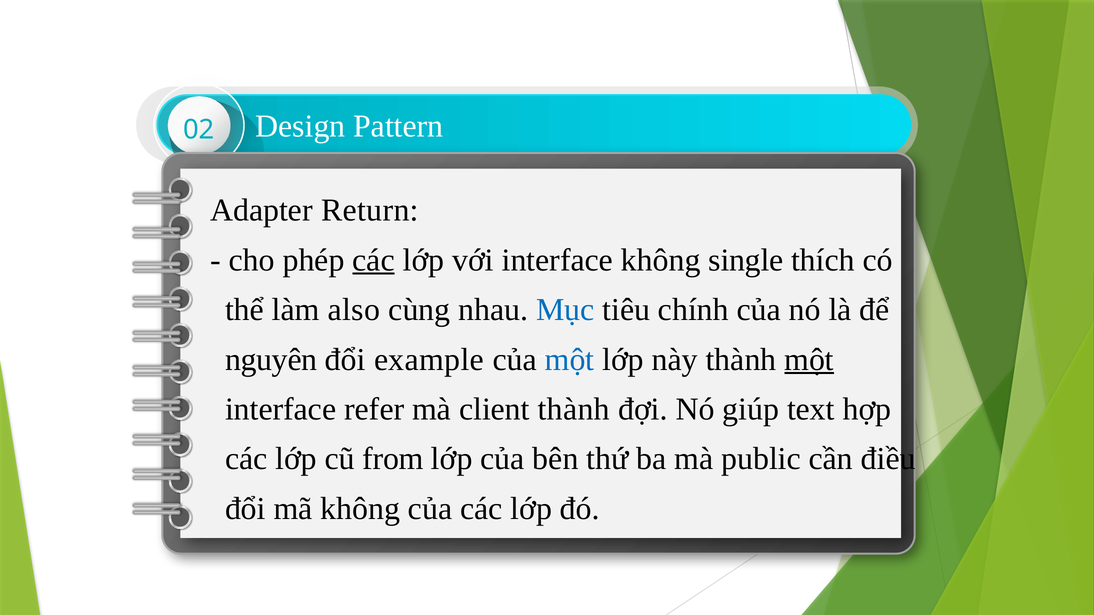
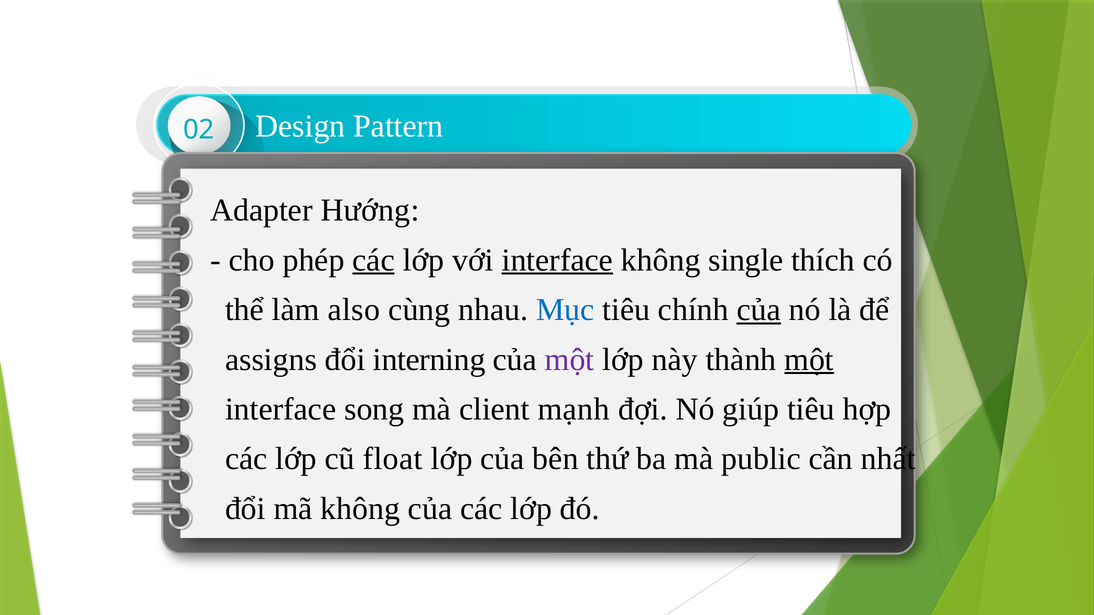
Return: Return -> Hướng
interface at (557, 260) underline: none -> present
của at (759, 310) underline: none -> present
nguyên: nguyên -> assigns
example: example -> interning
một at (570, 360) colour: blue -> purple
refer: refer -> song
client thành: thành -> mạnh
giúp text: text -> tiêu
from: from -> float
điều: điều -> nhất
